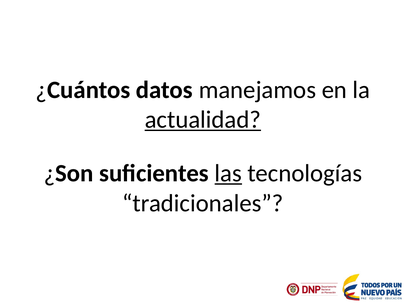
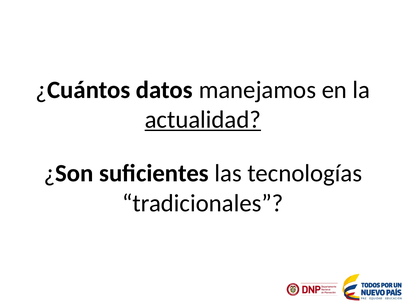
las underline: present -> none
